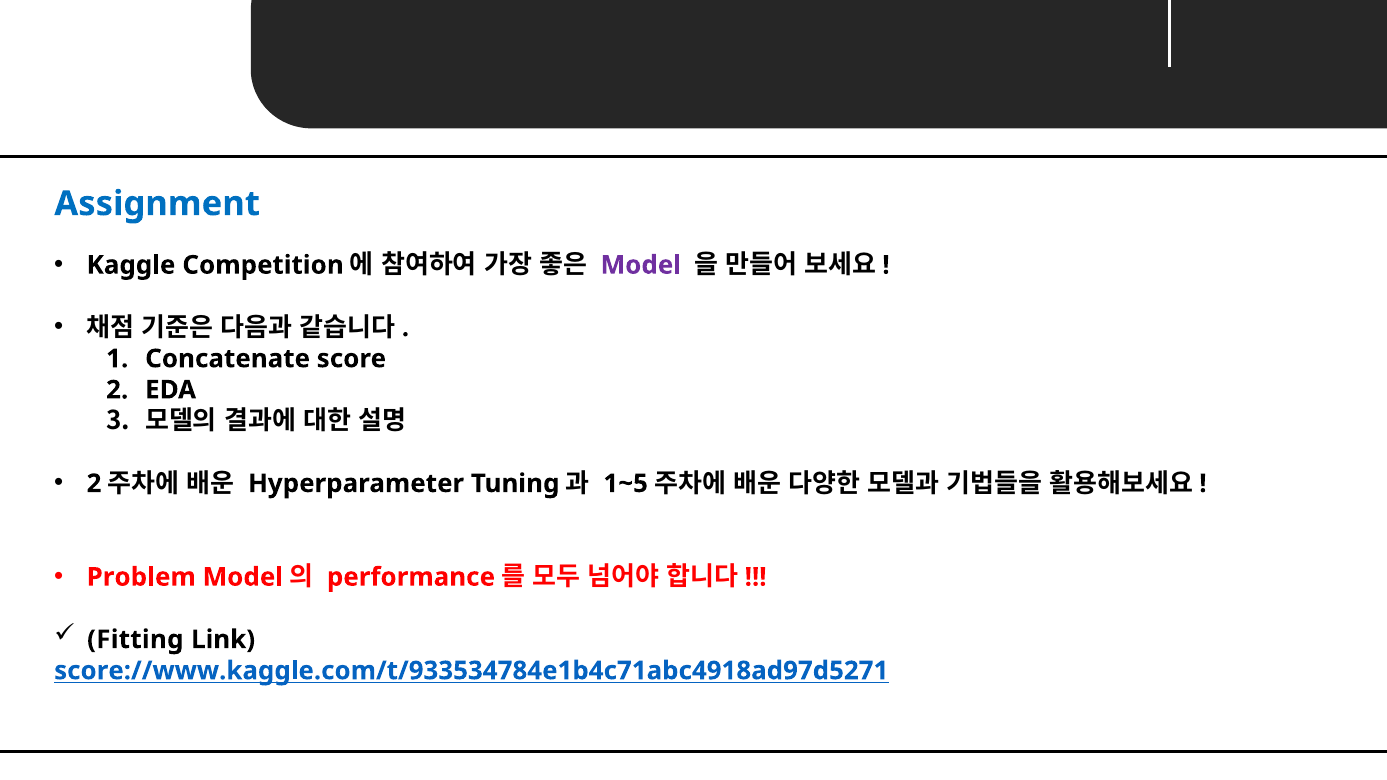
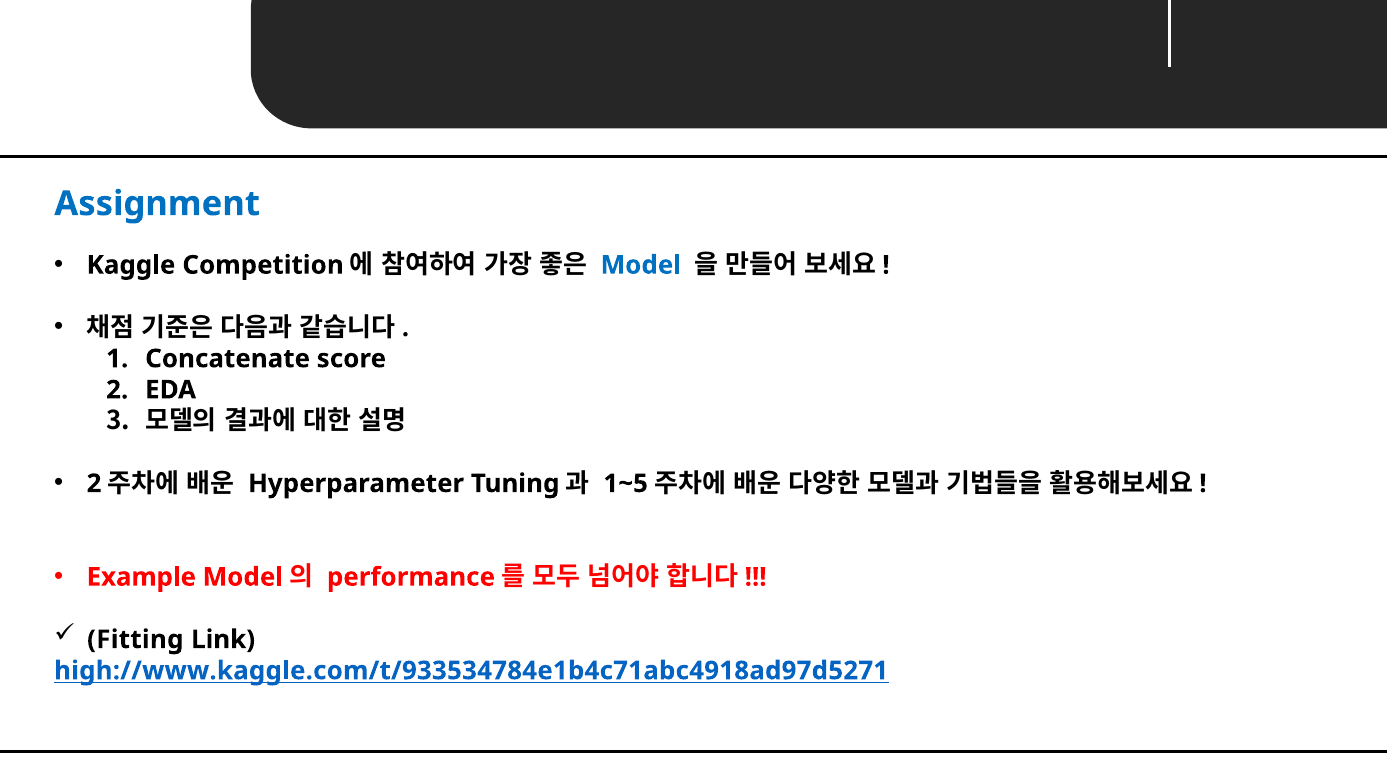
Model at (641, 265) colour: purple -> blue
Problem: Problem -> Example
score://www.kaggle.com/t/933534784e1b4c71abc4918ad97d5271: score://www.kaggle.com/t/933534784e1b4c71abc4918ad97d5271 -> high://www.kaggle.com/t/933534784e1b4c71abc4918ad97d5271
